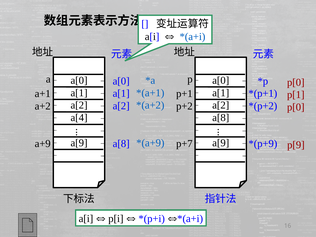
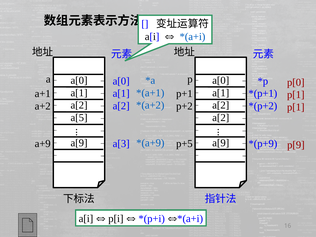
p[0 at (296, 107): p[0 -> p[1
a[4: a[4 -> a[5
a[8 at (221, 118): a[8 -> a[2
a[8 at (121, 144): a[8 -> a[3
p+7: p+7 -> p+5
